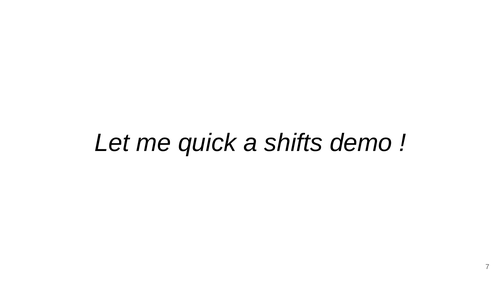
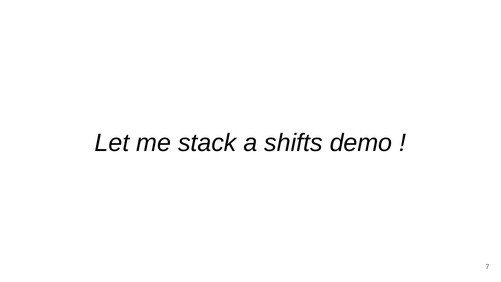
quick: quick -> stack
